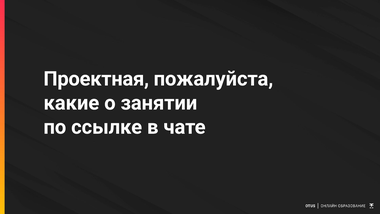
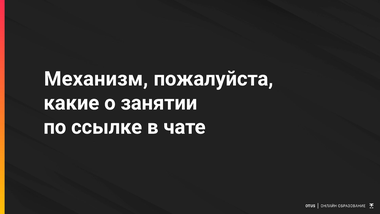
Проектная: Проектная -> Механизм
